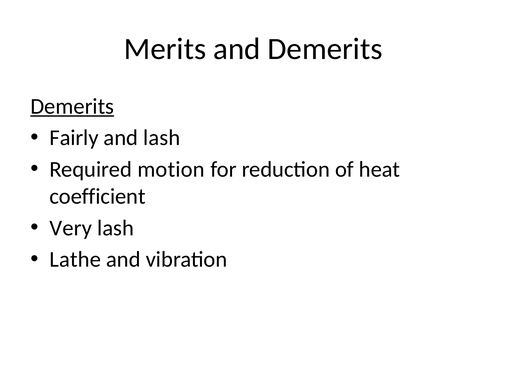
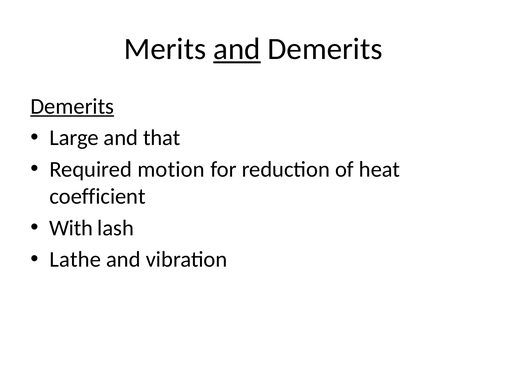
and at (237, 49) underline: none -> present
Fairly: Fairly -> Large
and lash: lash -> that
Very: Very -> With
